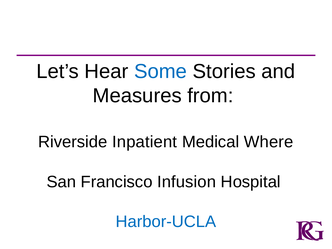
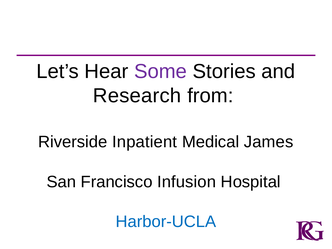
Some colour: blue -> purple
Measures: Measures -> Research
Where: Where -> James
